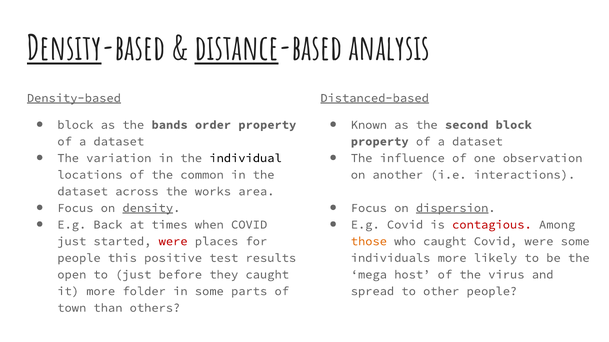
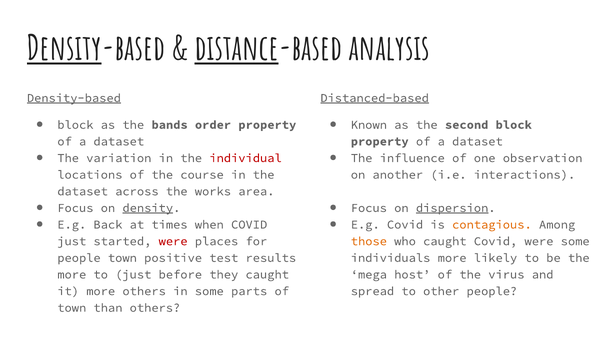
individual colour: black -> red
common: common -> course
contagious colour: red -> orange
people this: this -> town
open at (72, 275): open -> more
more folder: folder -> others
